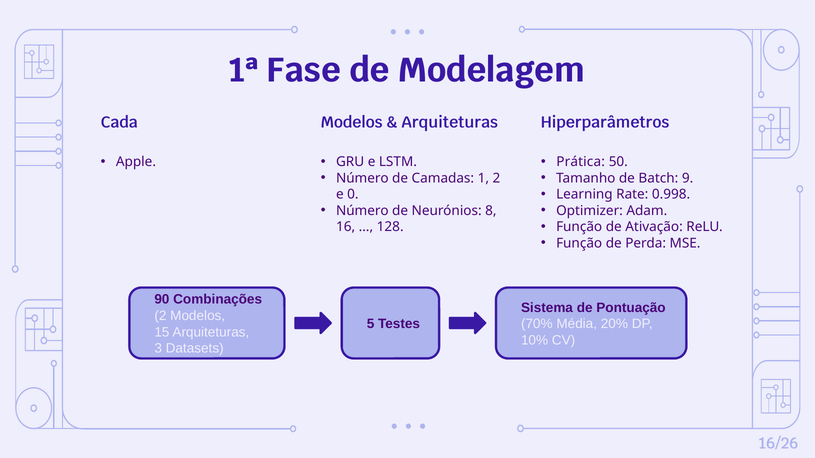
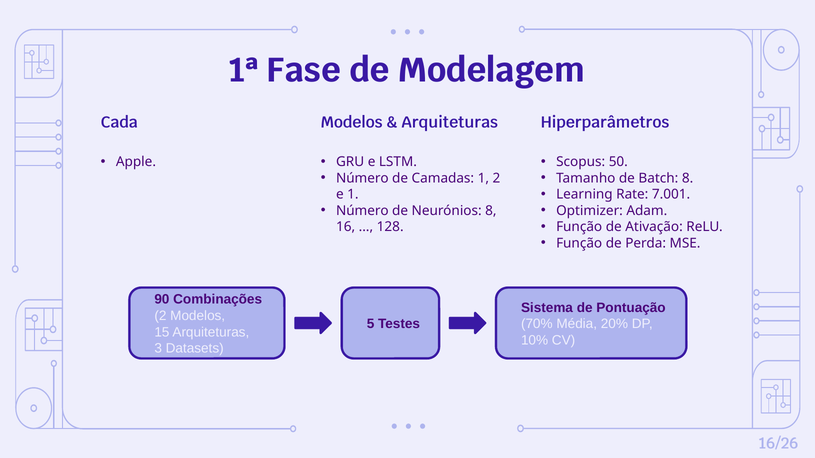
Prática: Prática -> Scopus
Batch 9: 9 -> 8
0.998: 0.998 -> 7.001
e 0: 0 -> 1
